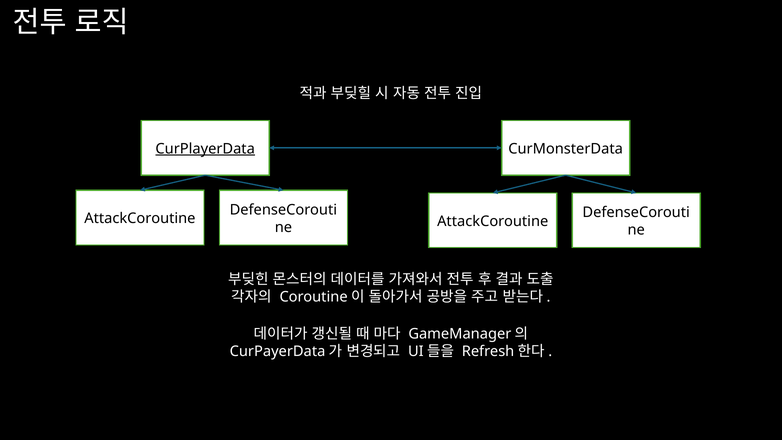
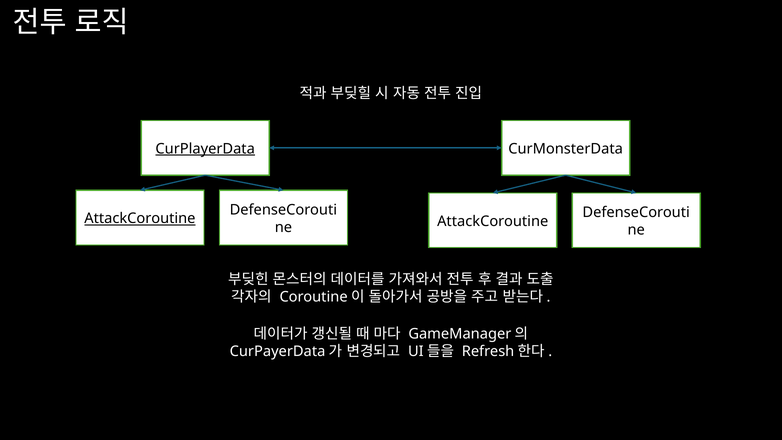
AttackCoroutine at (140, 219) underline: none -> present
